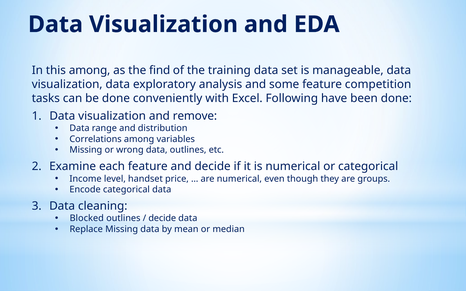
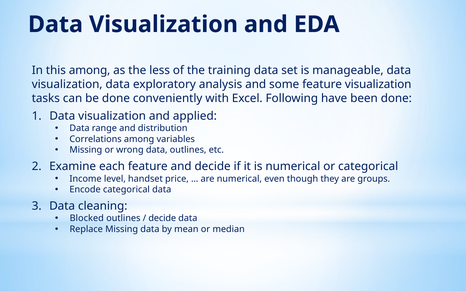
find: find -> less
feature competition: competition -> visualization
remove: remove -> applied
